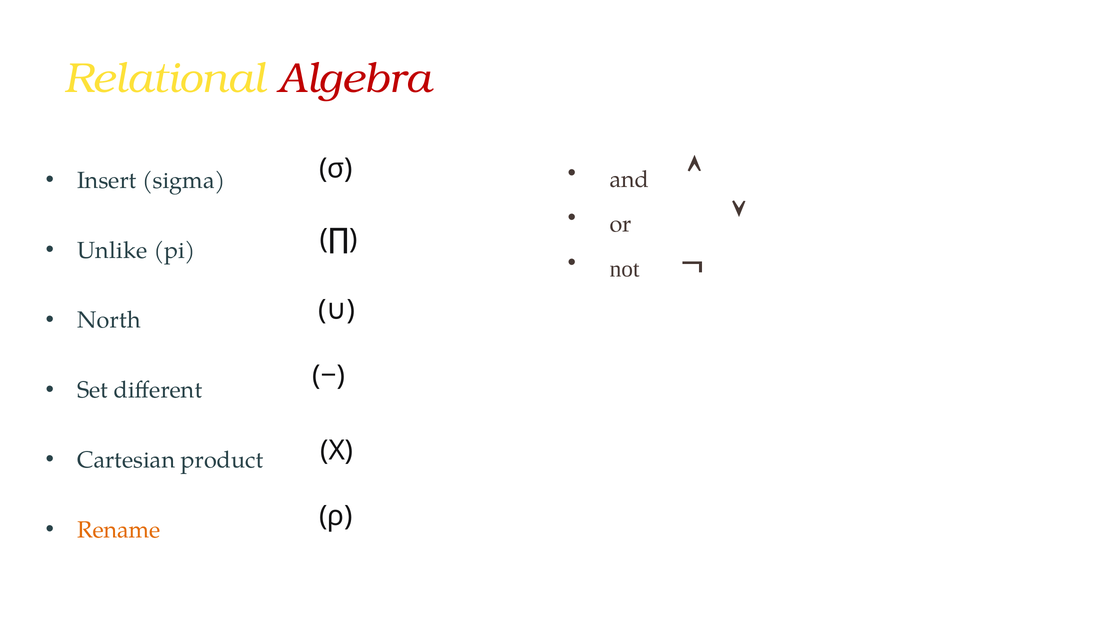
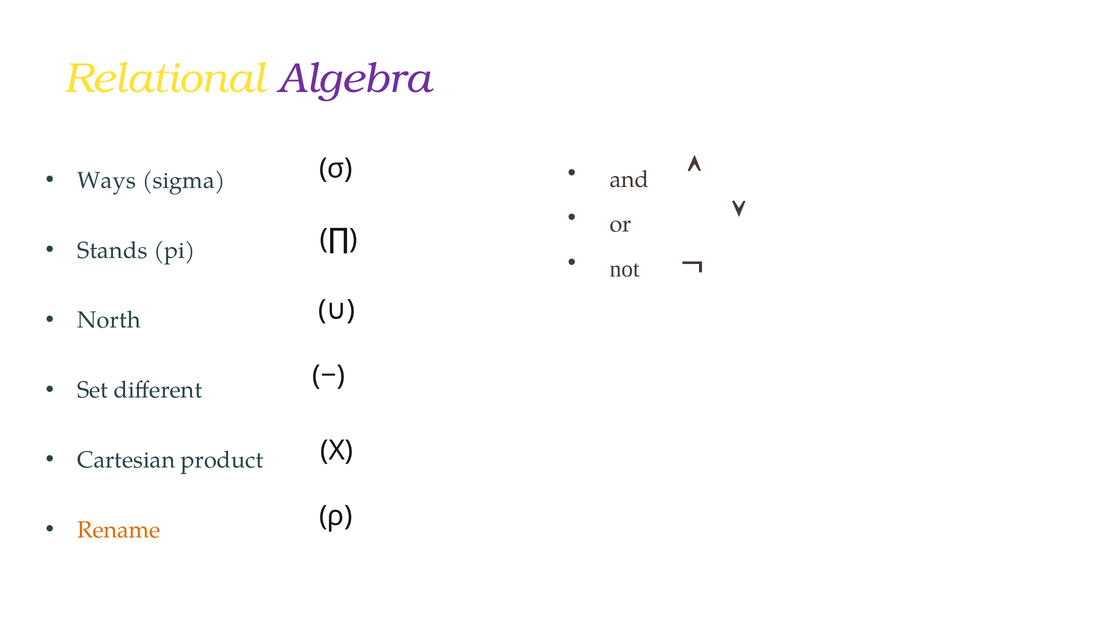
Algebra colour: red -> purple
Insert: Insert -> Ways
Unlike: Unlike -> Stands
